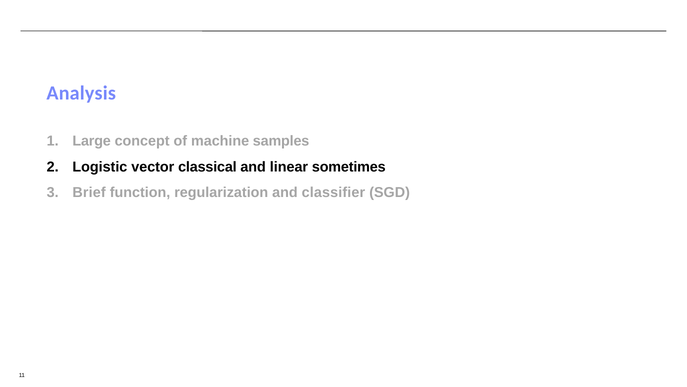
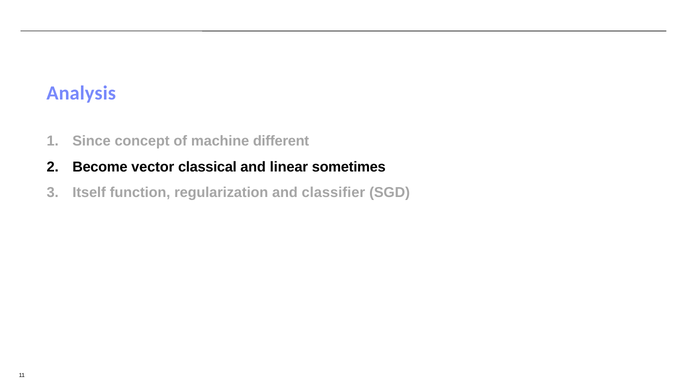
Large: Large -> Since
samples: samples -> different
Logistic: Logistic -> Become
Brief: Brief -> Itself
